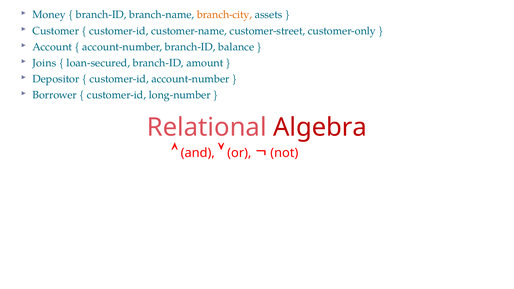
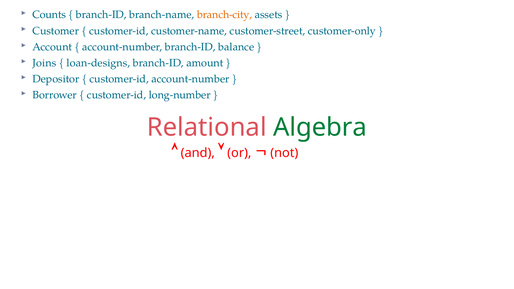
Money: Money -> Counts
loan-secured: loan-secured -> loan-designs
Algebra colour: red -> green
